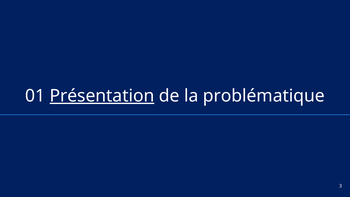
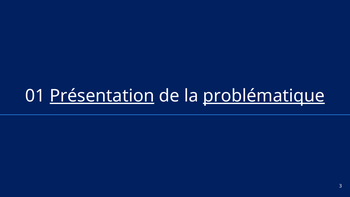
problématique underline: none -> present
